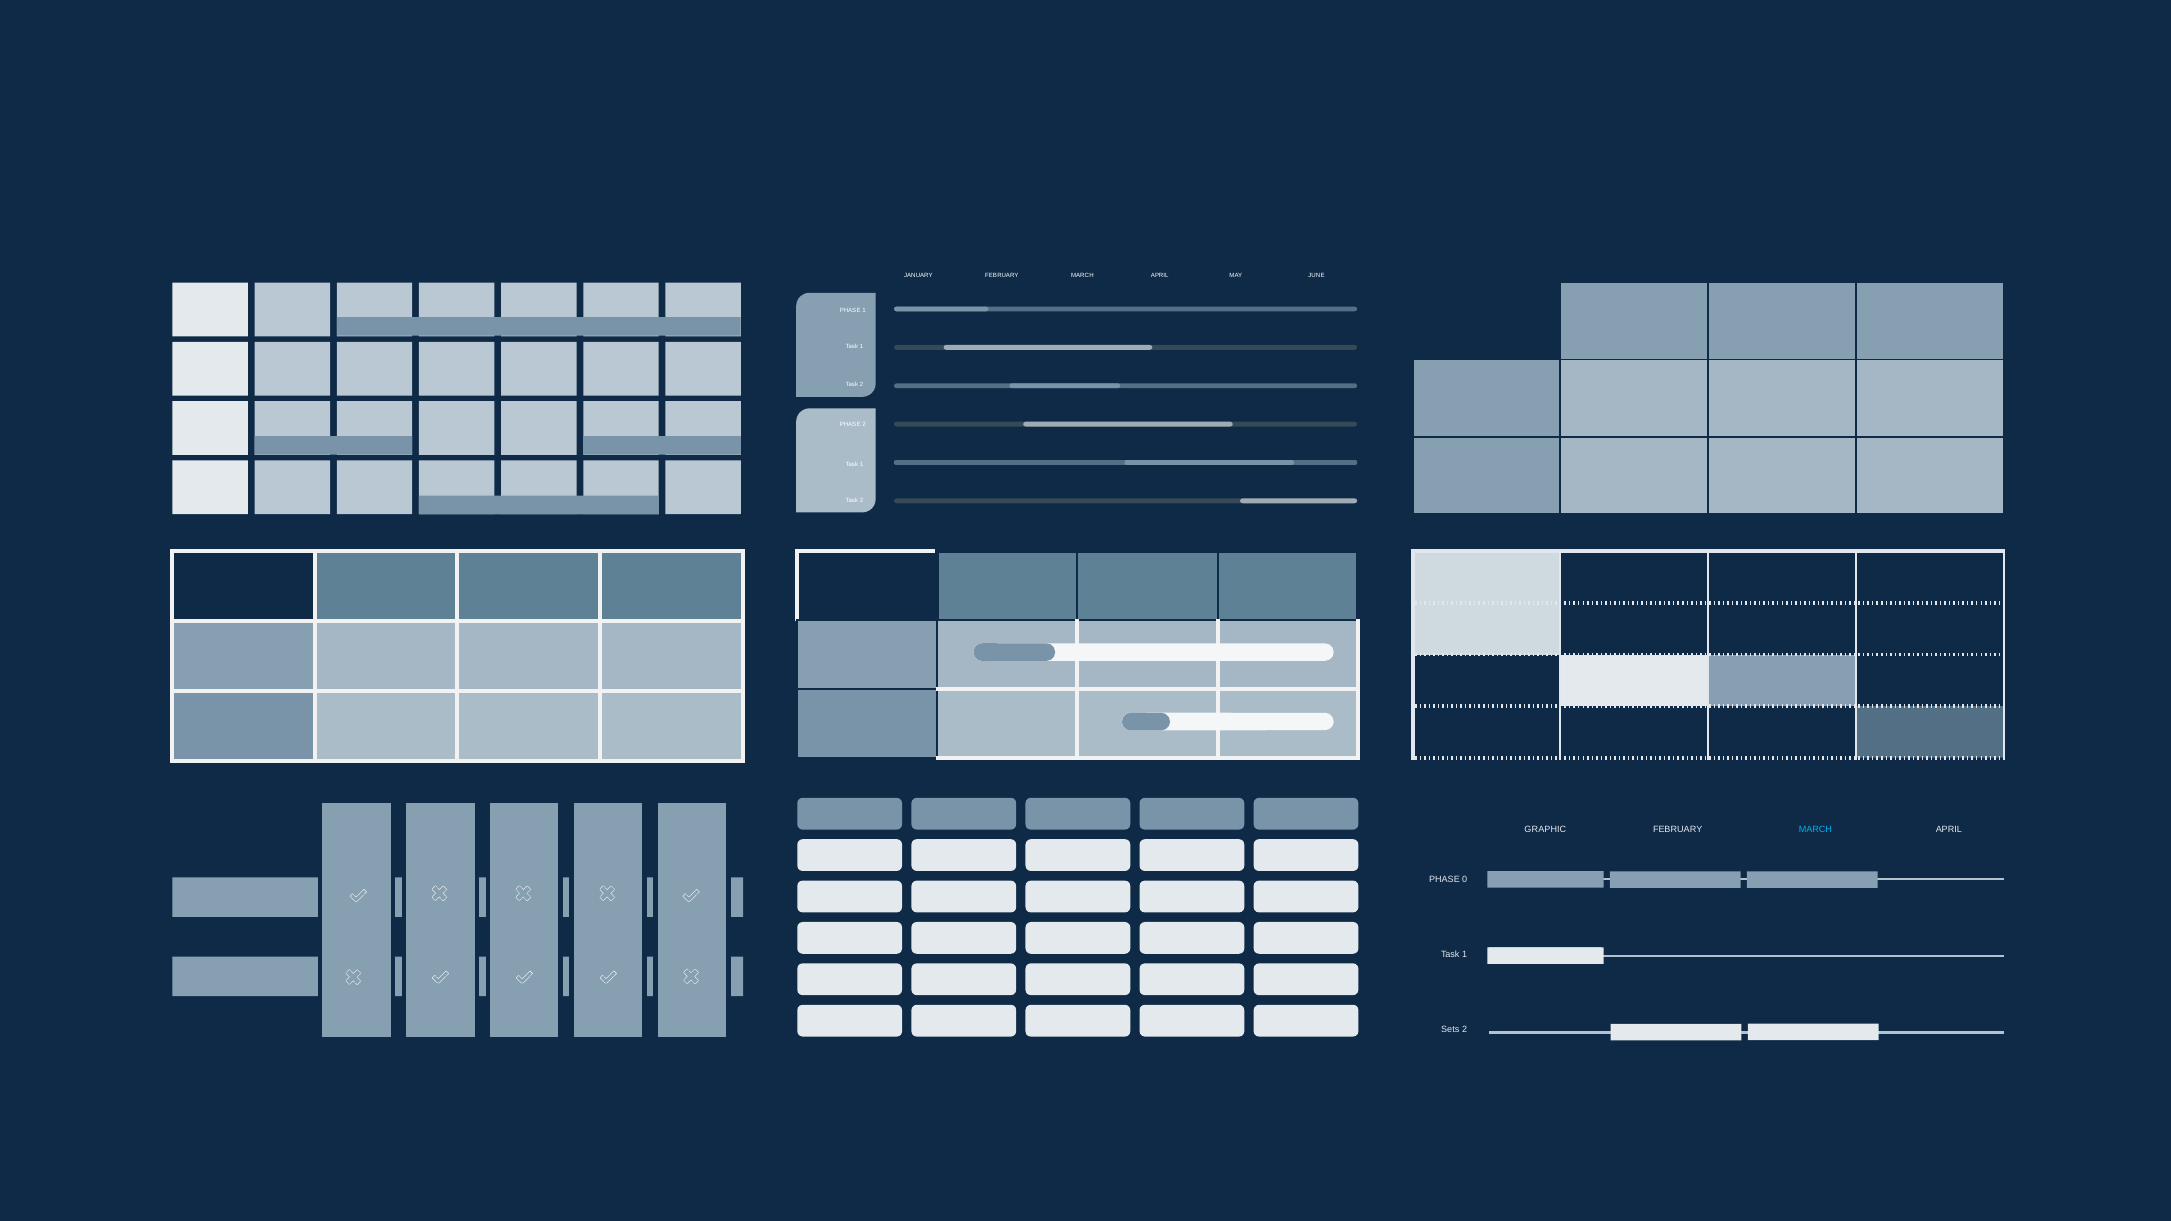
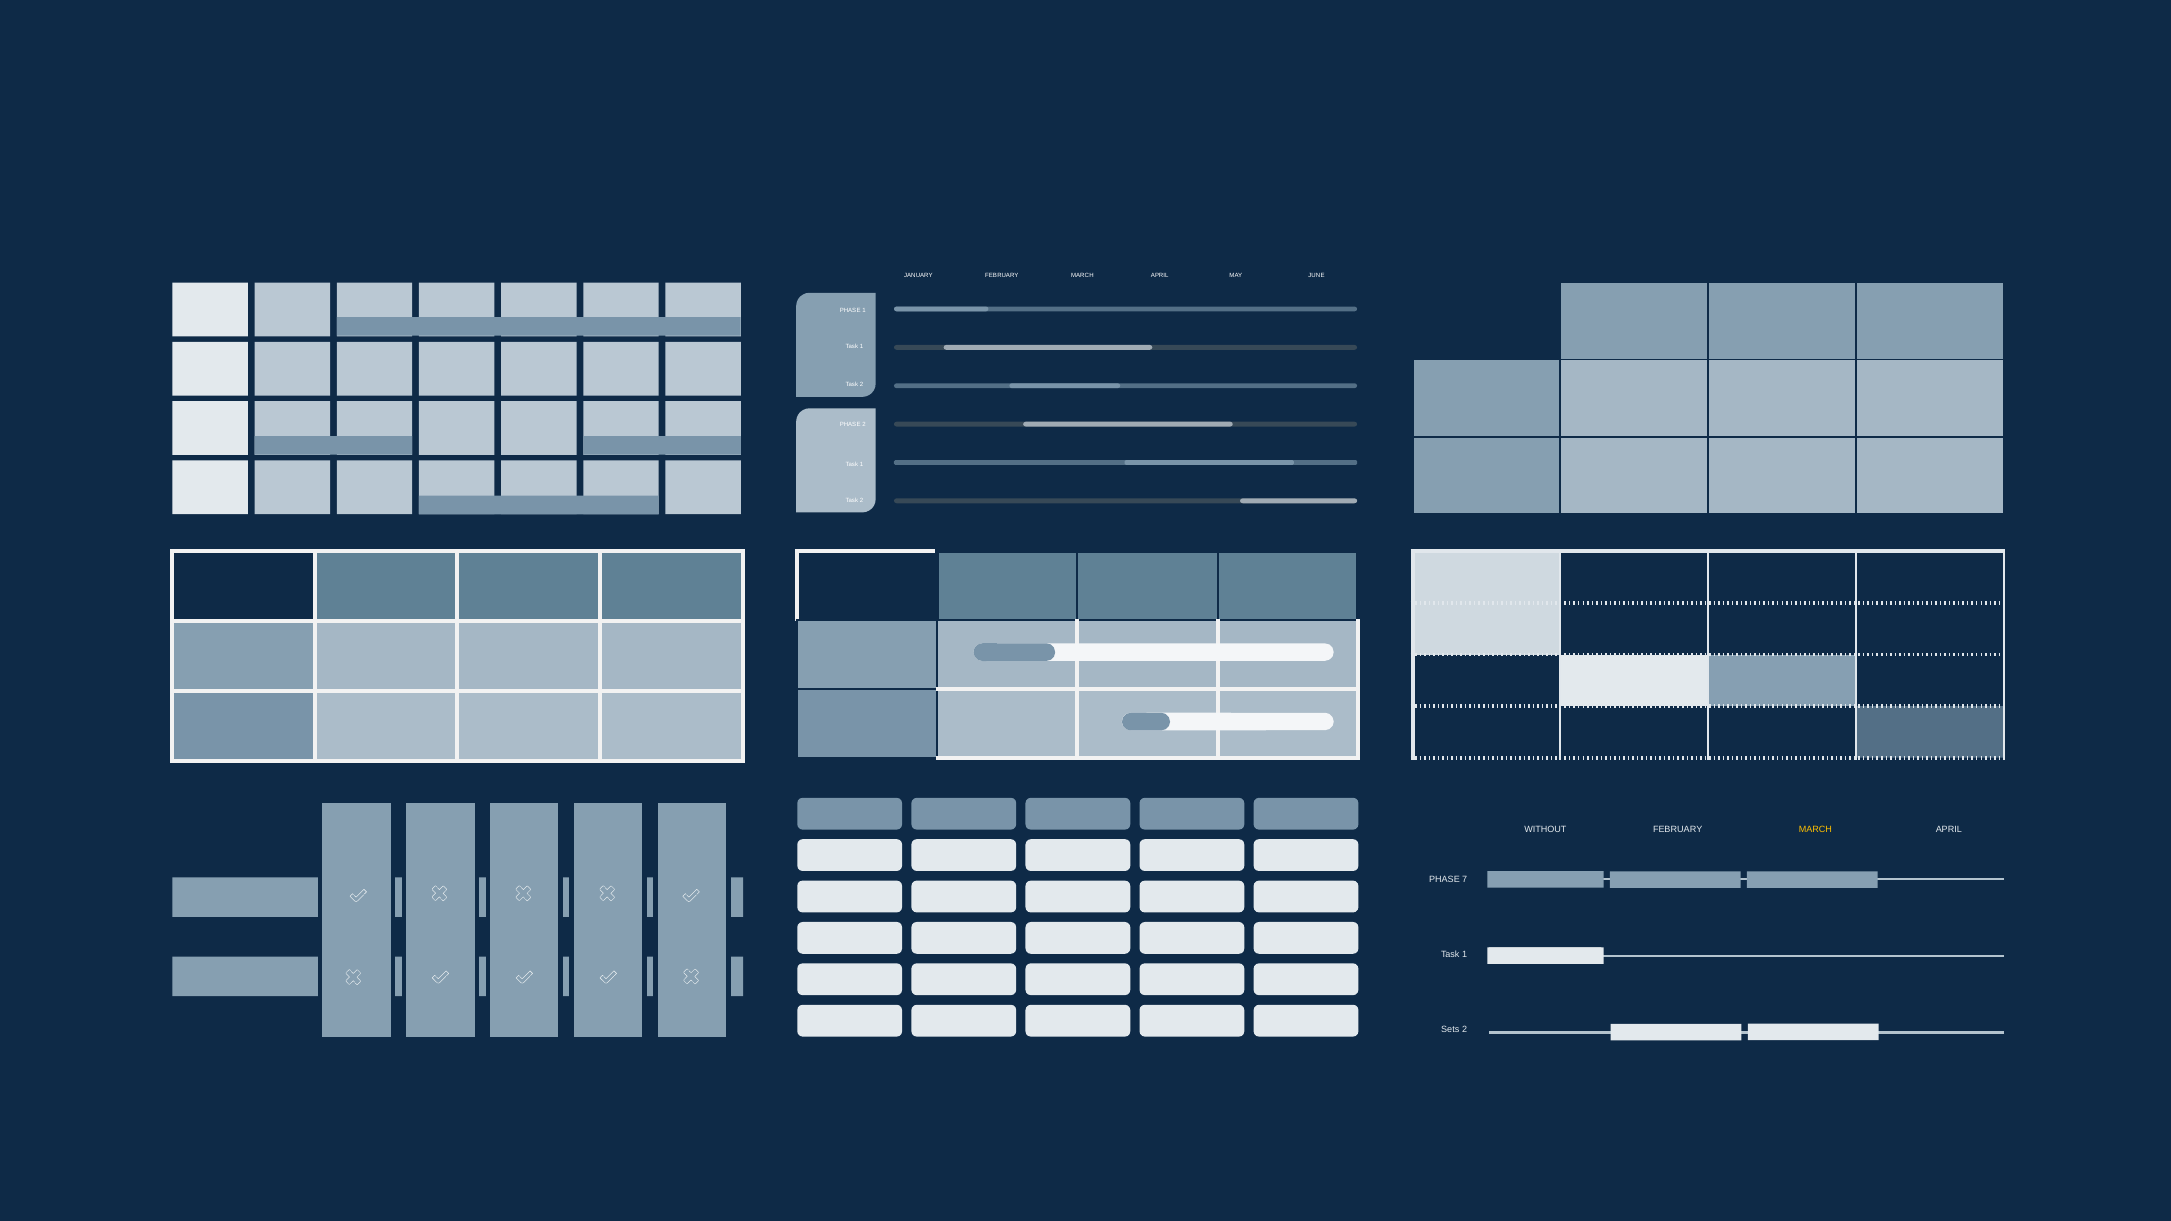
GRAPHIC: GRAPHIC -> WITHOUT
MARCH at (1815, 830) colour: light blue -> yellow
0: 0 -> 7
